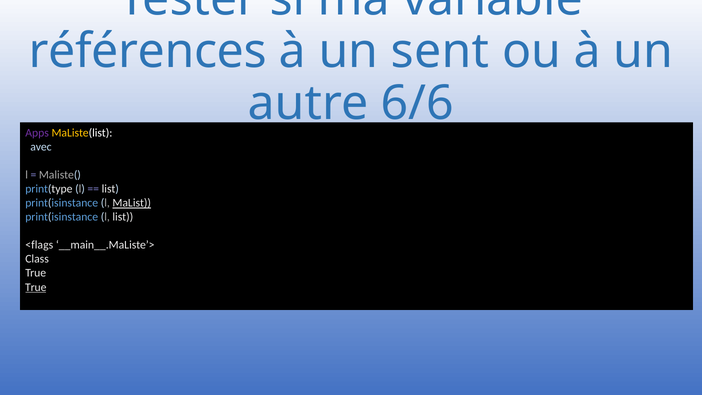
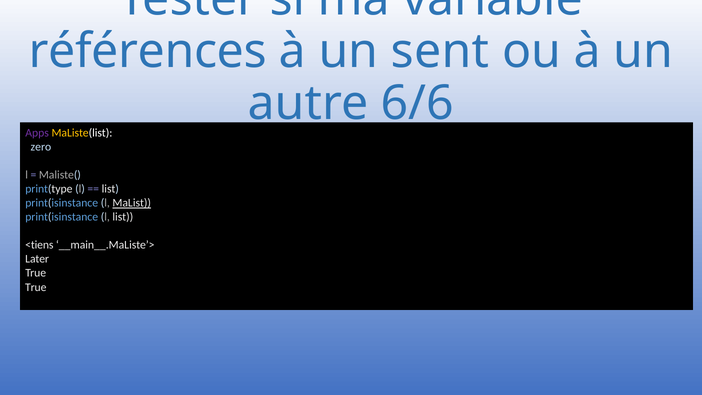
avec: avec -> zero
<flags: <flags -> <tiens
Class: Class -> Later
True at (36, 287) underline: present -> none
